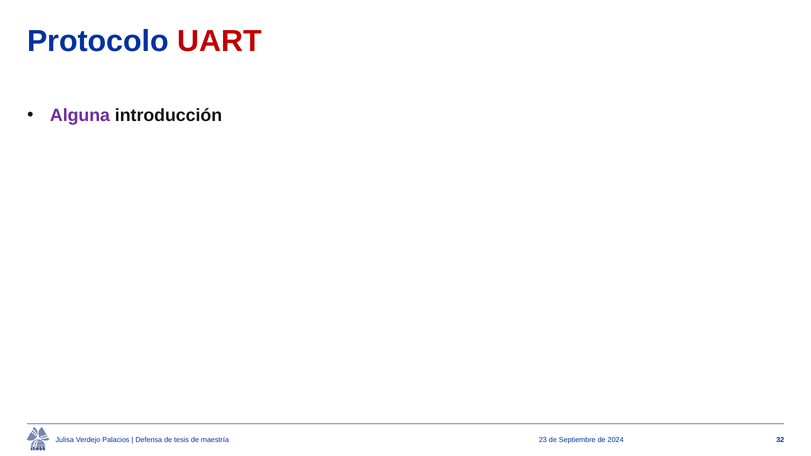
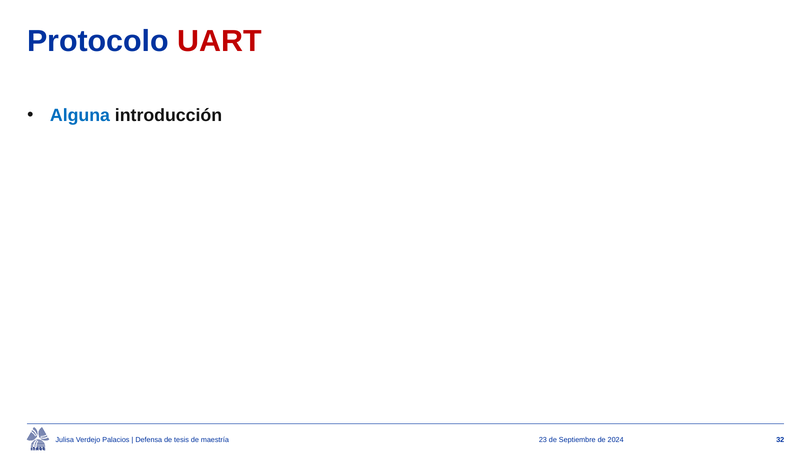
Alguna colour: purple -> blue
